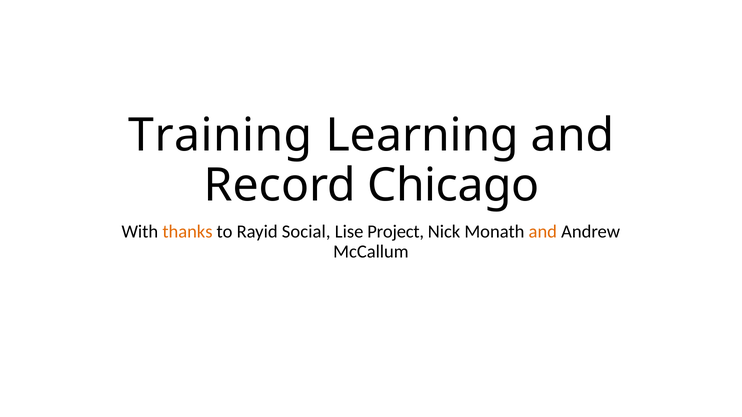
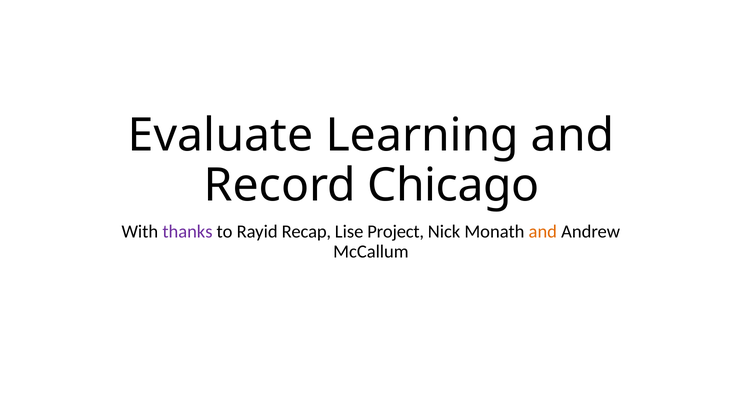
Training: Training -> Evaluate
thanks colour: orange -> purple
Social: Social -> Recap
